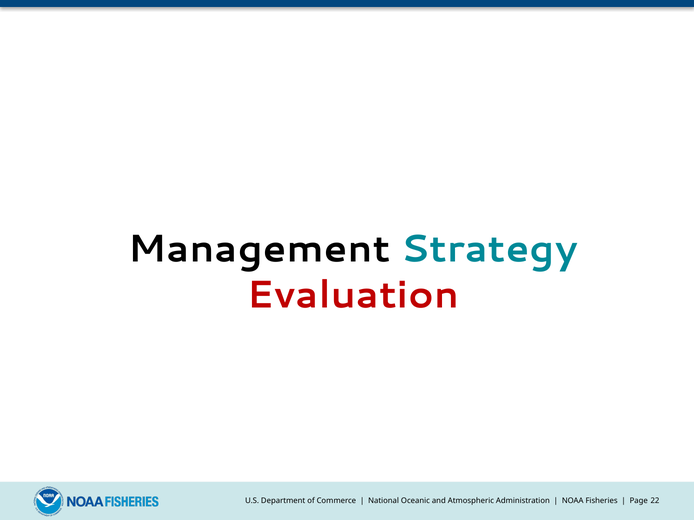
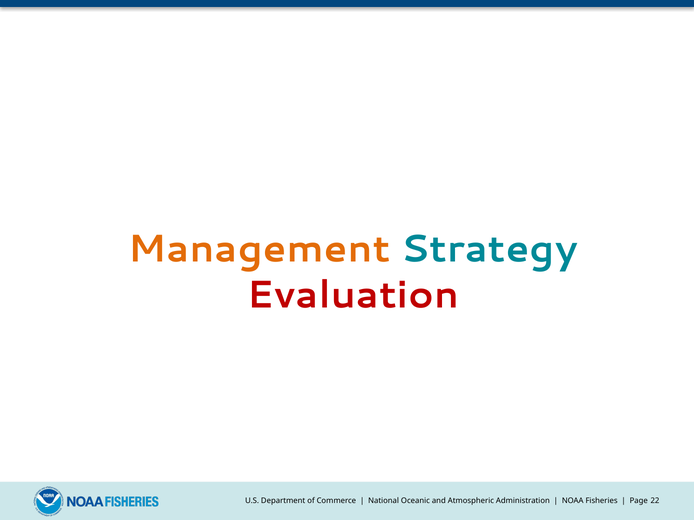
Management colour: black -> orange
